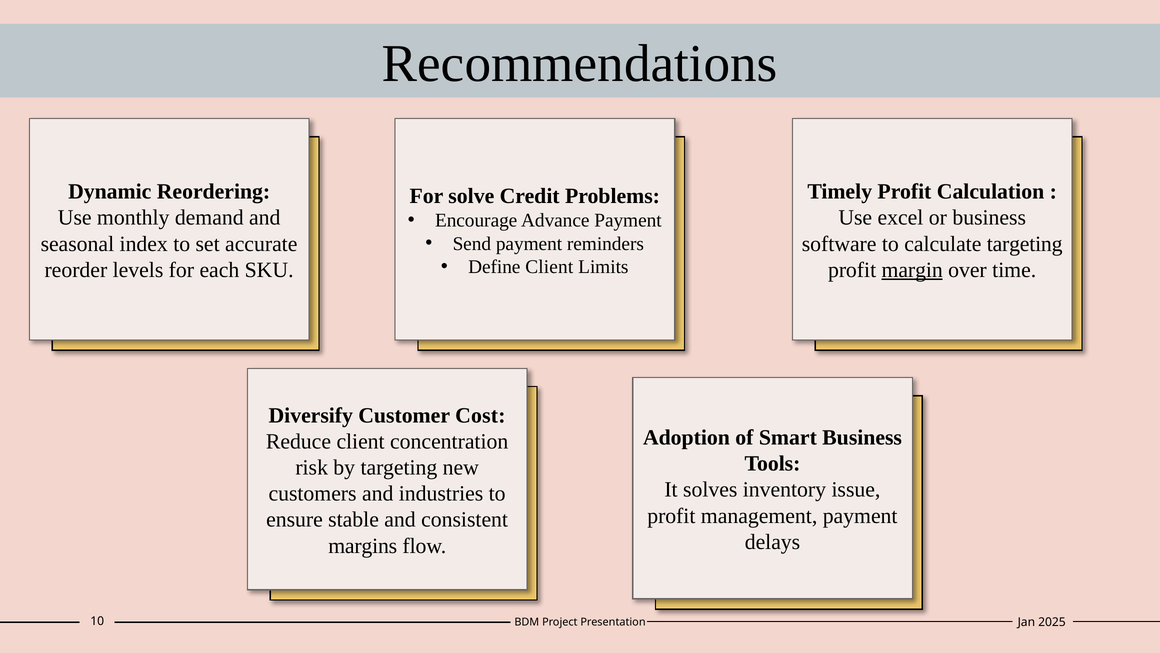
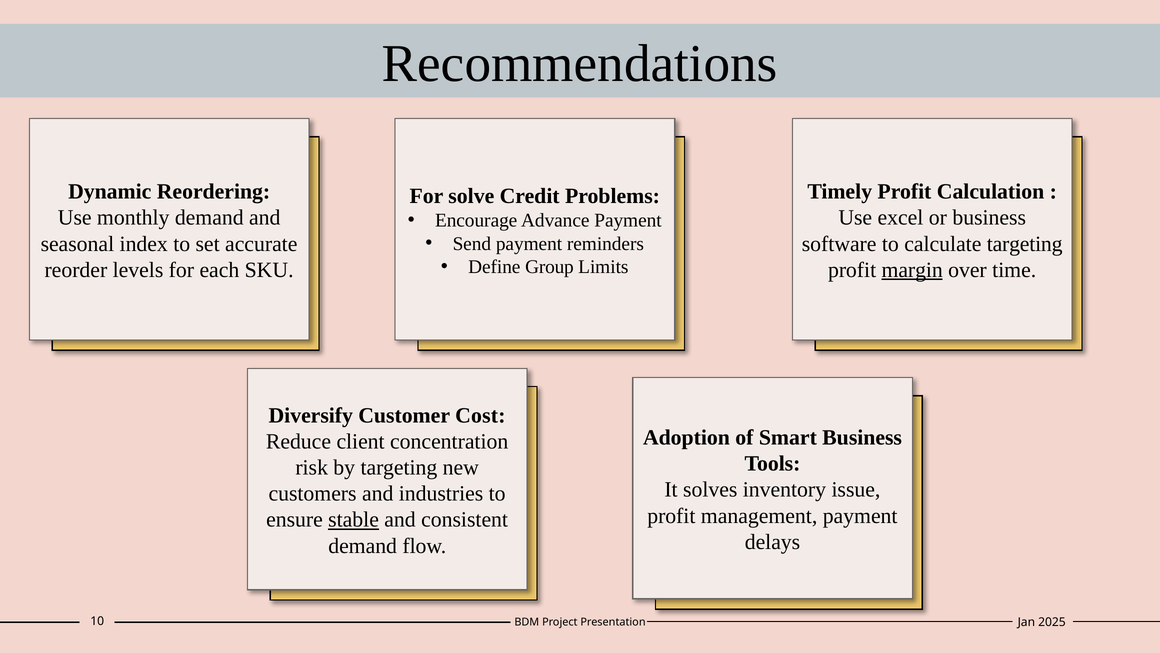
Define Client: Client -> Group
stable underline: none -> present
margins at (363, 546): margins -> demand
